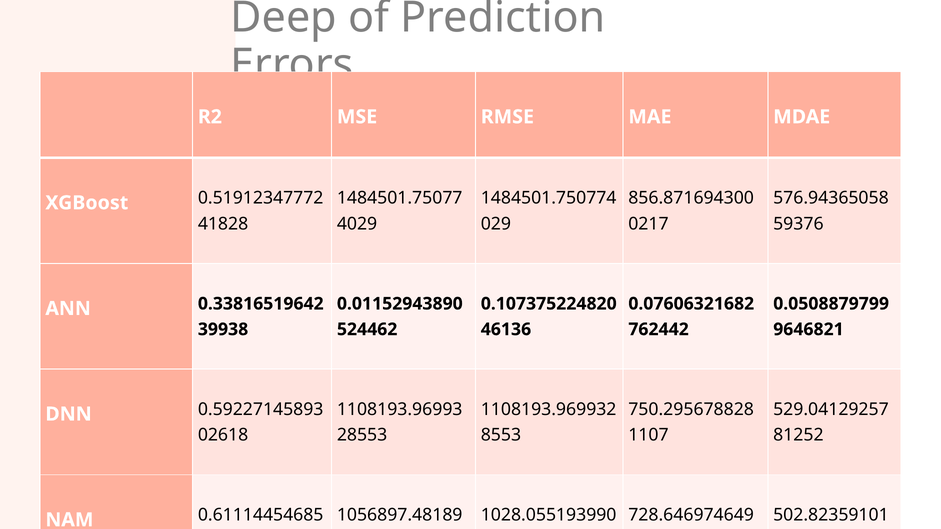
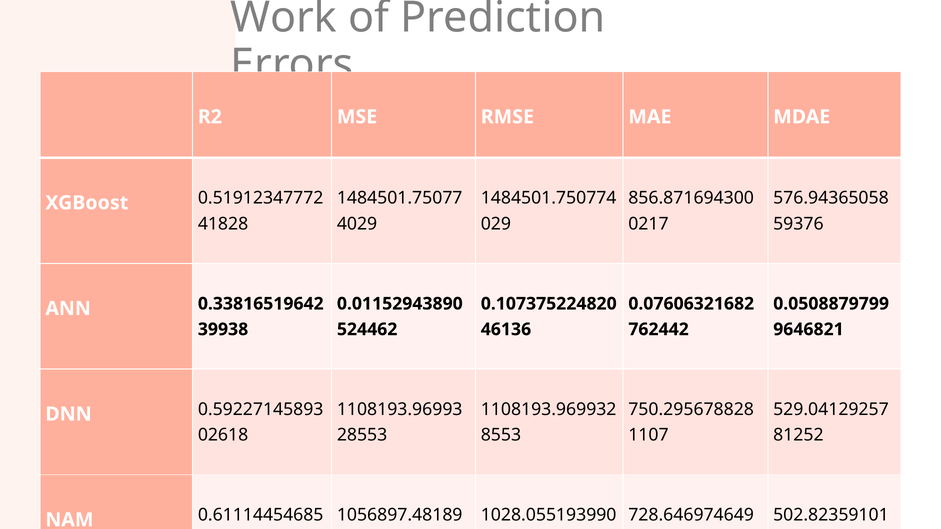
Deep: Deep -> Work
